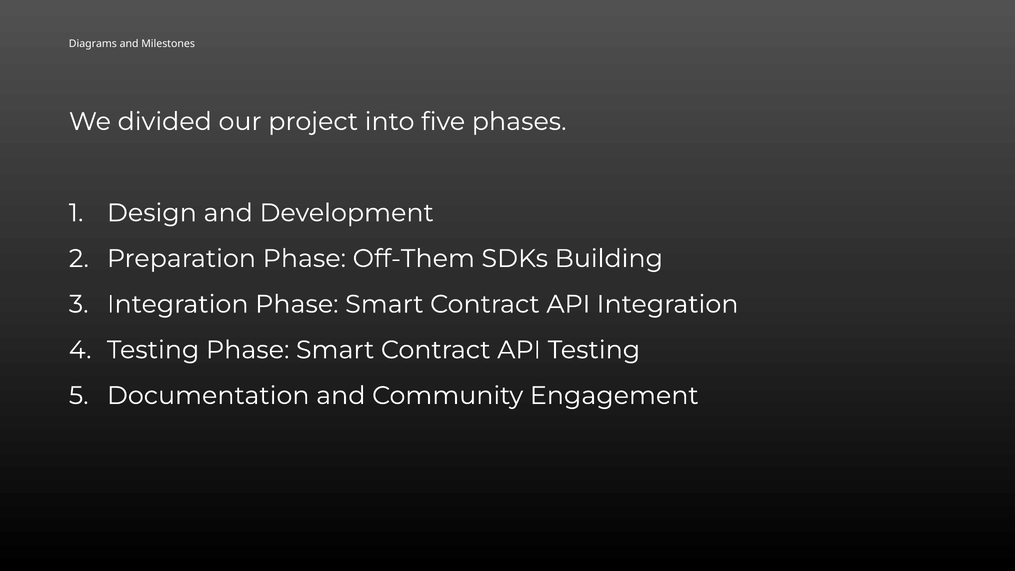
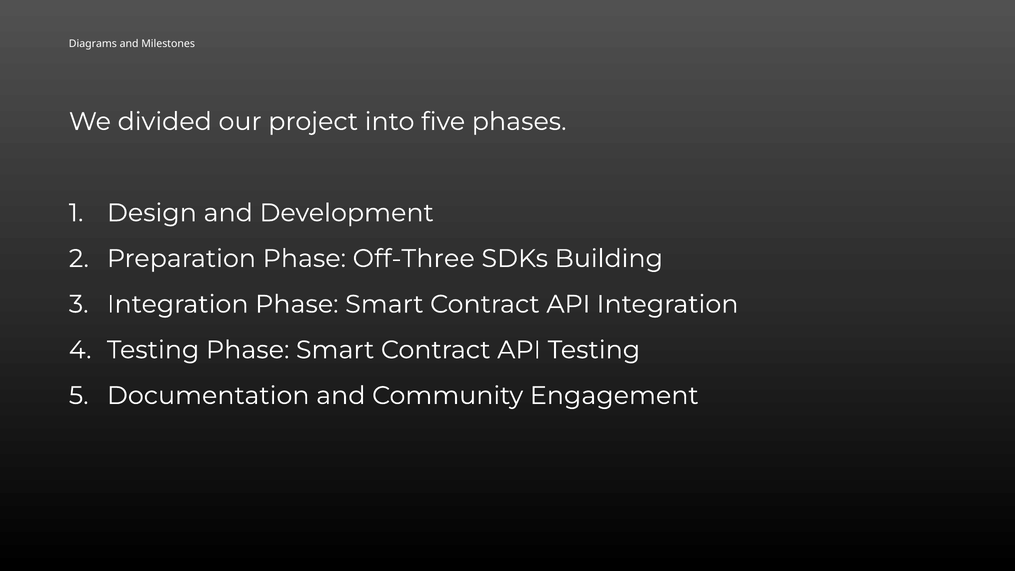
Off-Them: Off-Them -> Off-Three
